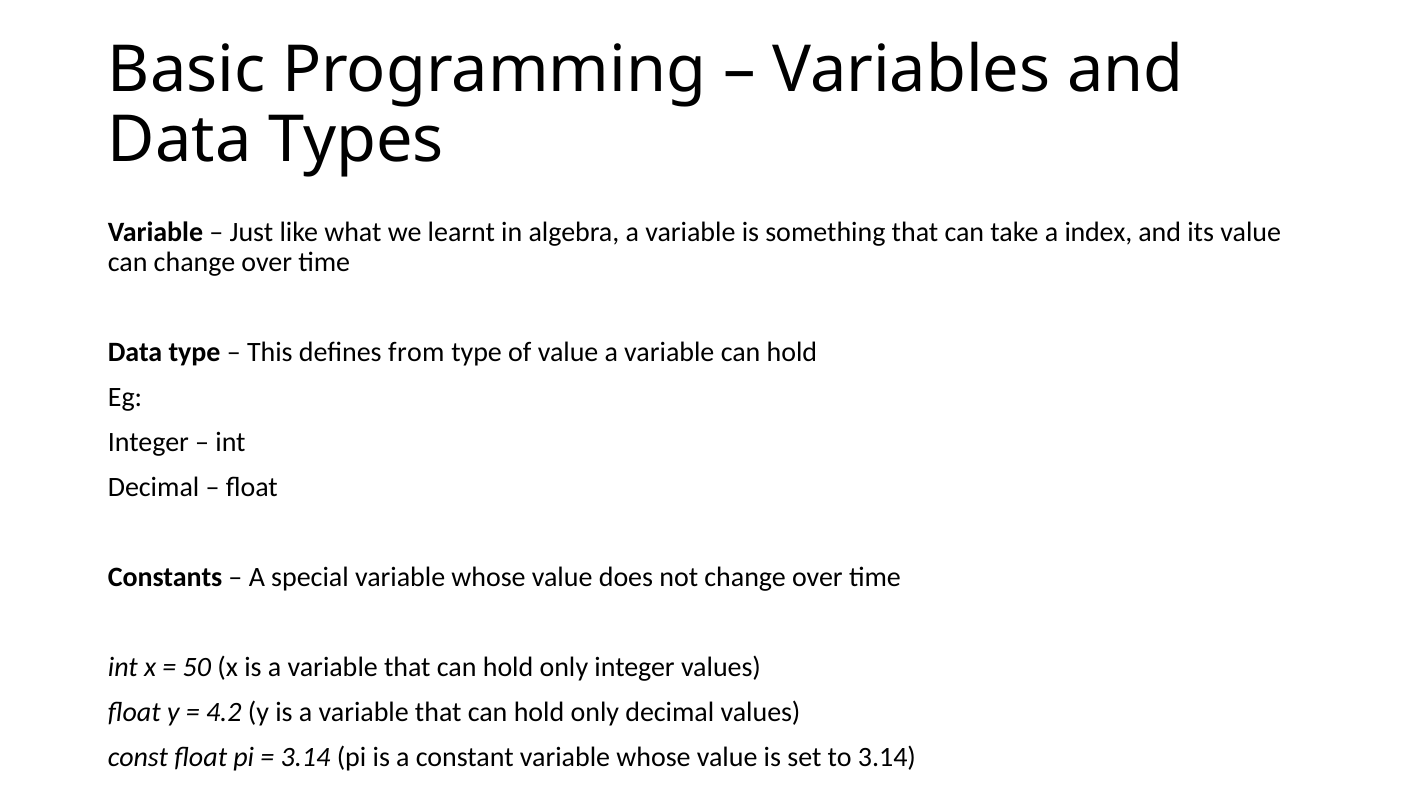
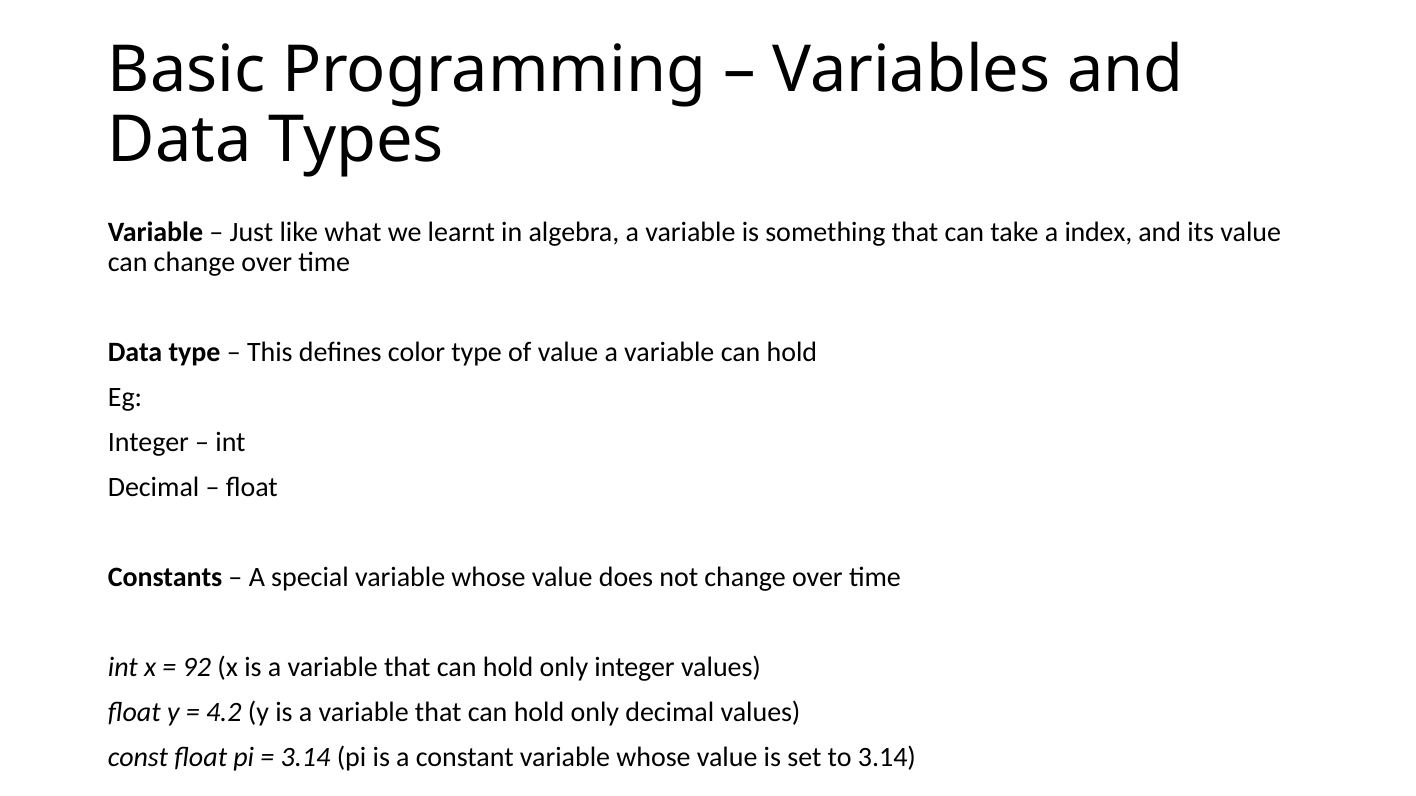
from: from -> color
50: 50 -> 92
